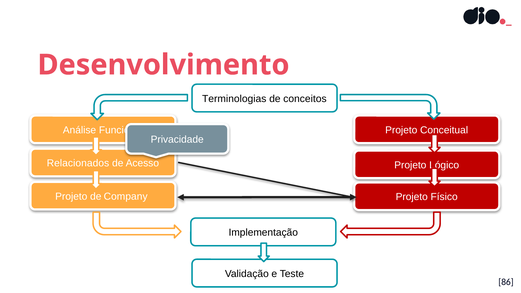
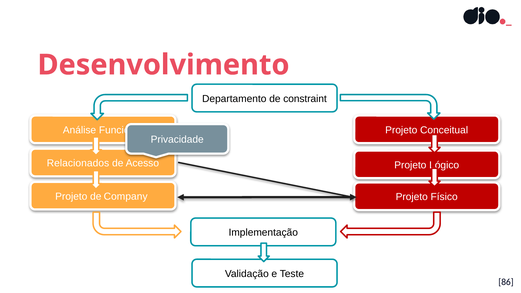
Terminologias: Terminologias -> Departamento
conceitos: conceitos -> constraint
